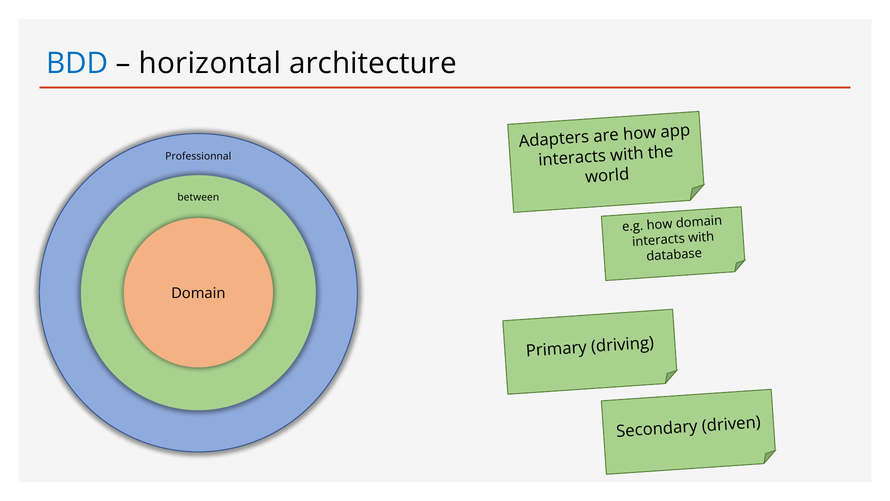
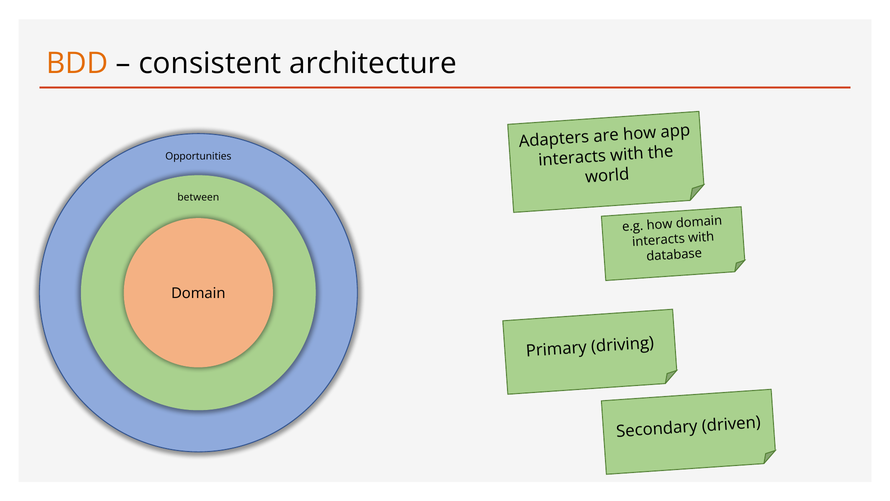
BDD colour: blue -> orange
horizontal: horizontal -> consistent
Professionnal: Professionnal -> Opportunities
